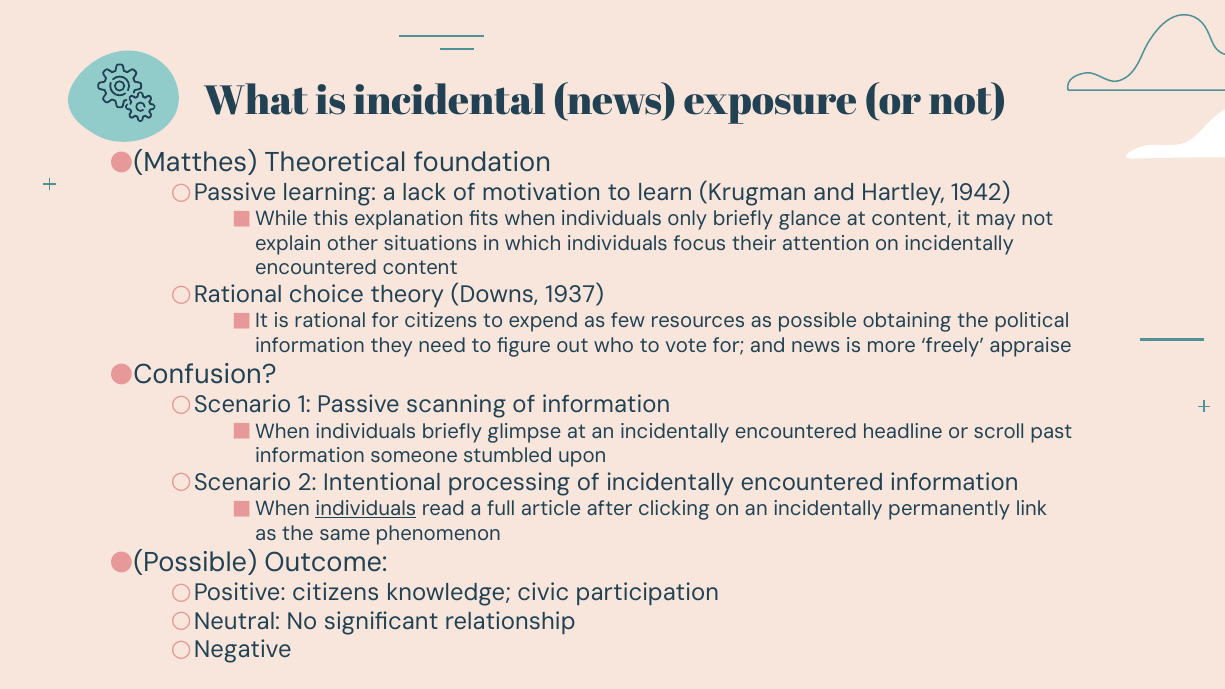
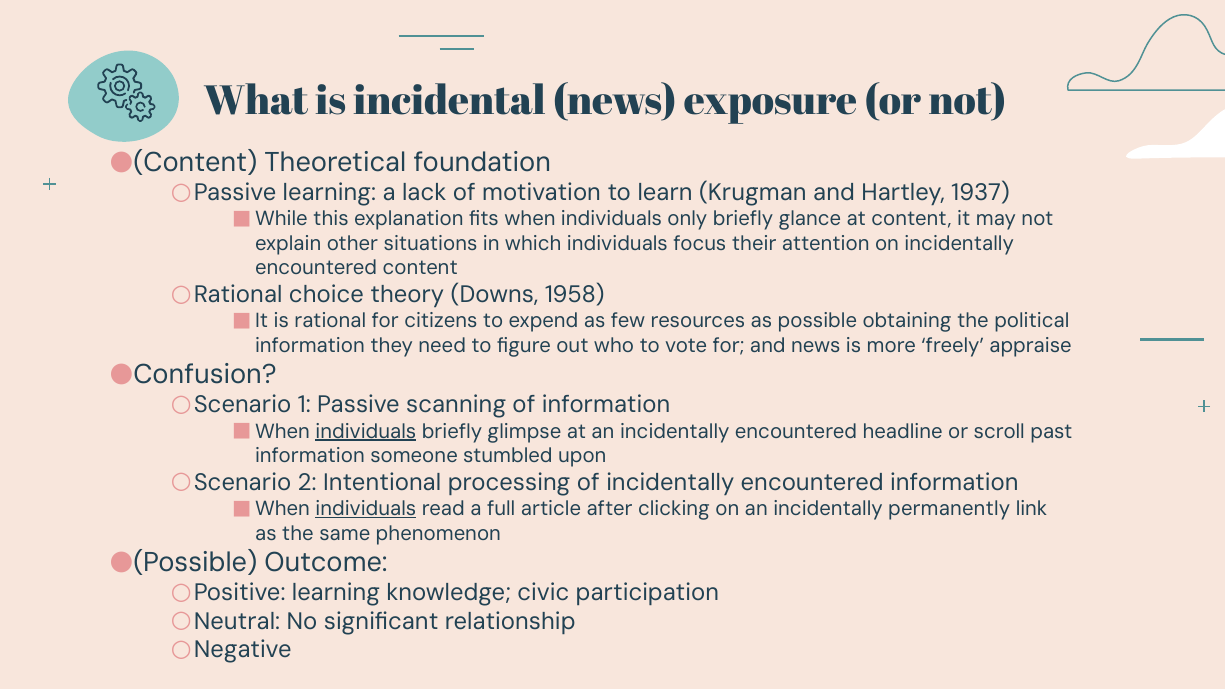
Matthes at (195, 162): Matthes -> Content
1942: 1942 -> 1937
1937: 1937 -> 1958
individuals at (366, 431) underline: none -> present
citizens at (336, 593): citizens -> learning
